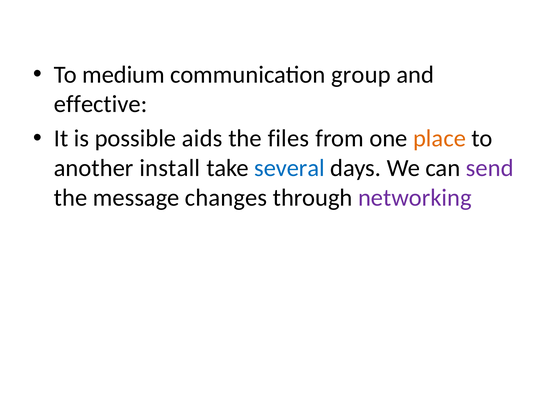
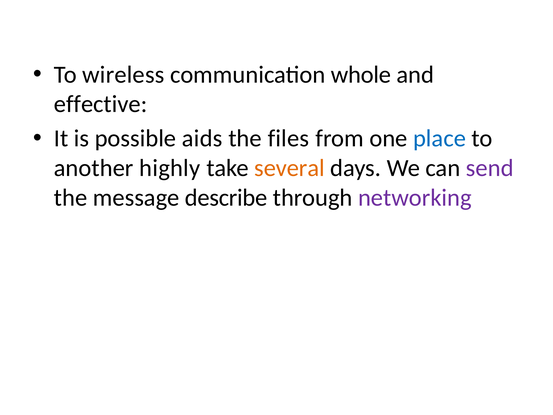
medium: medium -> wireless
group: group -> whole
place colour: orange -> blue
install: install -> highly
several colour: blue -> orange
changes: changes -> describe
